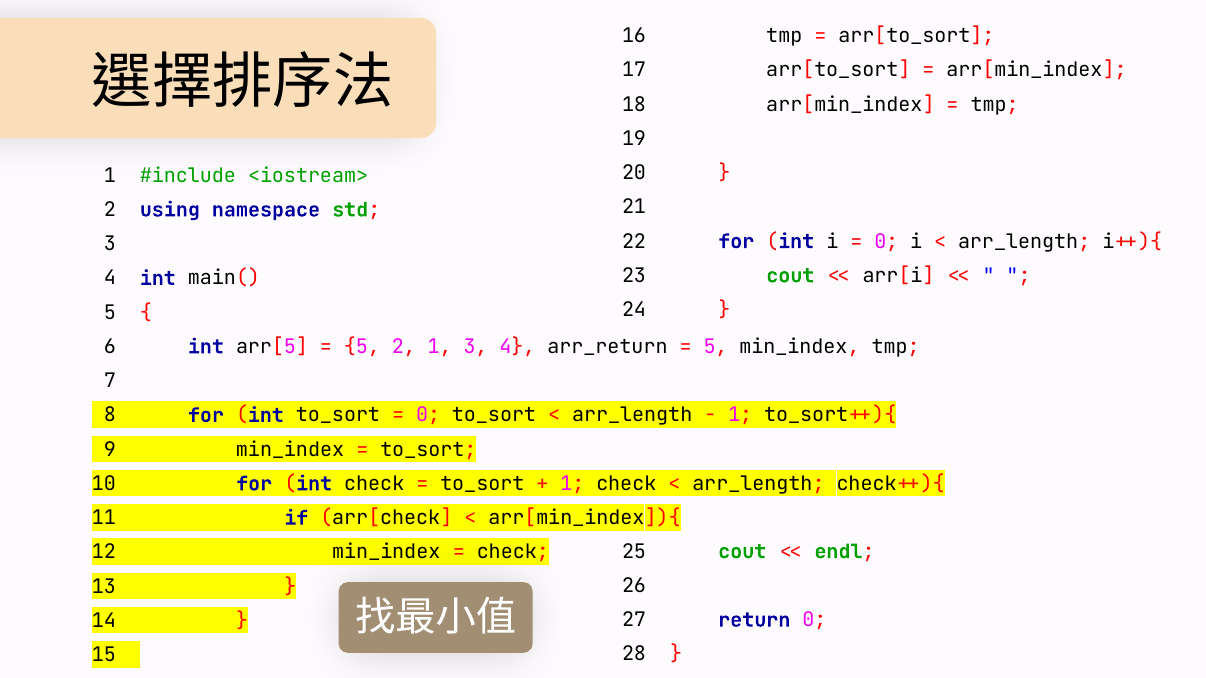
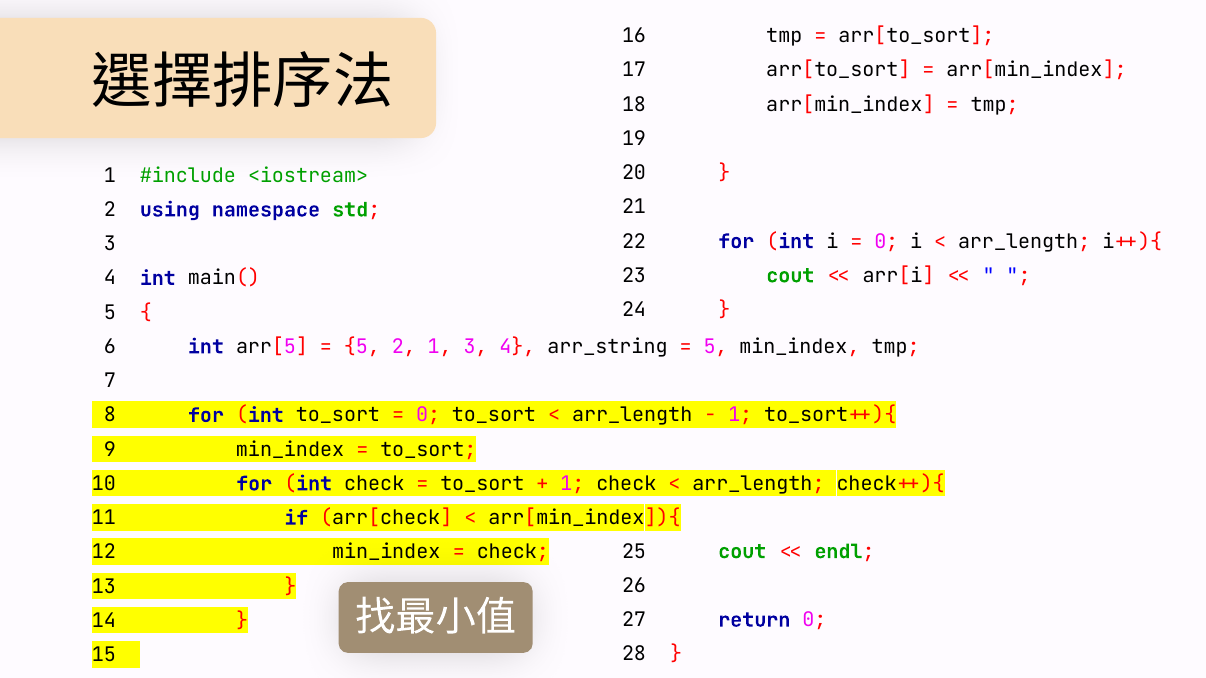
arr_return: arr_return -> arr_string
